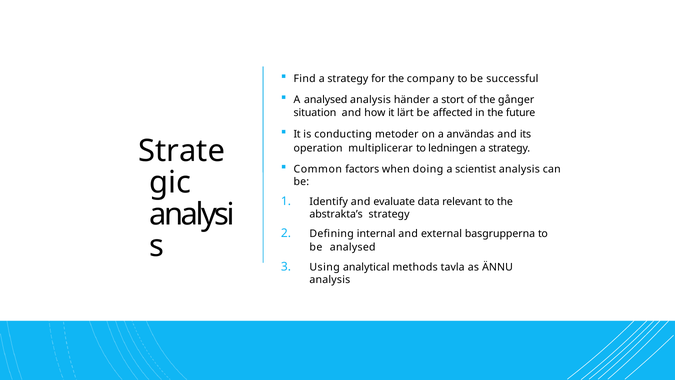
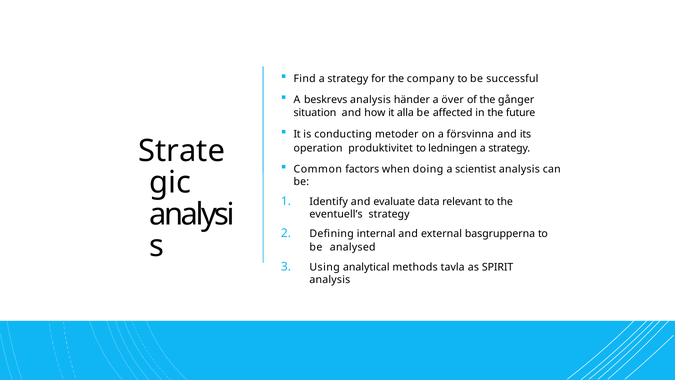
A analysed: analysed -> beskrevs
stort: stort -> över
lärt: lärt -> alla
användas: användas -> försvinna
multiplicerar: multiplicerar -> produktivitet
abstrakta’s: abstrakta’s -> eventuell’s
ÄNNU: ÄNNU -> SPIRIT
